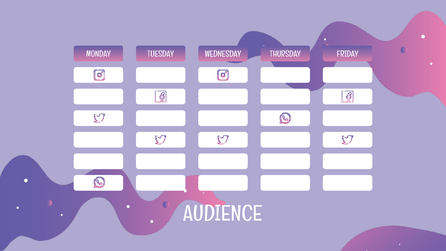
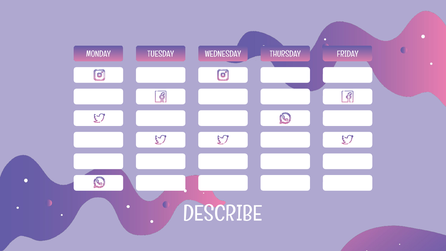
AUDIENCE: AUDIENCE -> DESCRIBE
